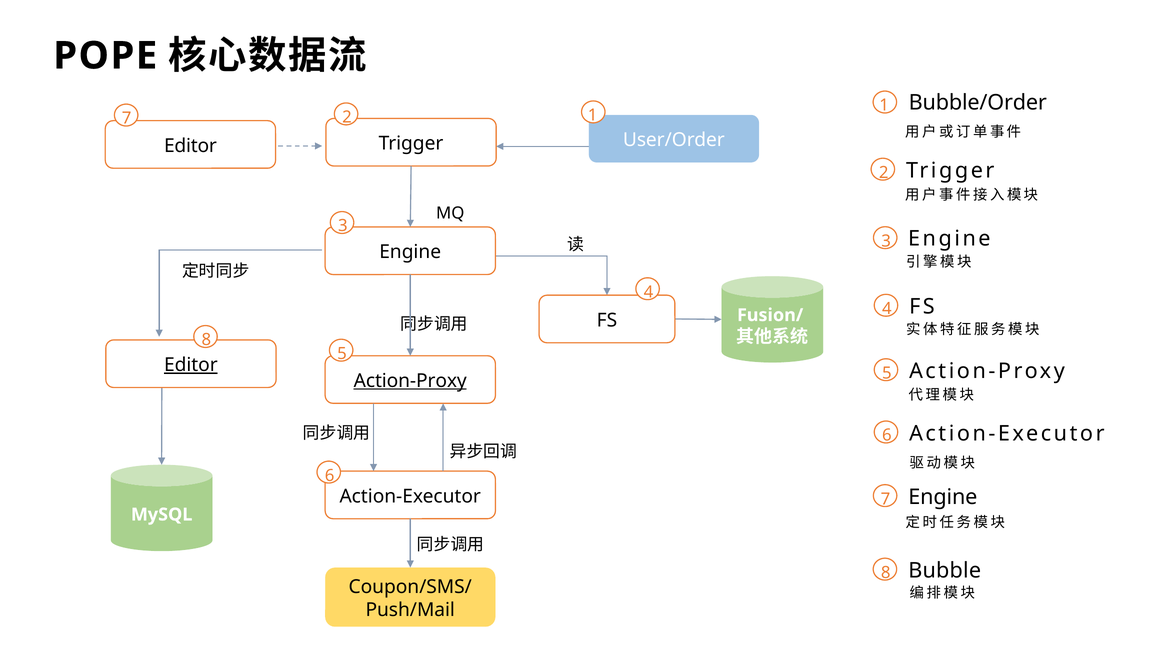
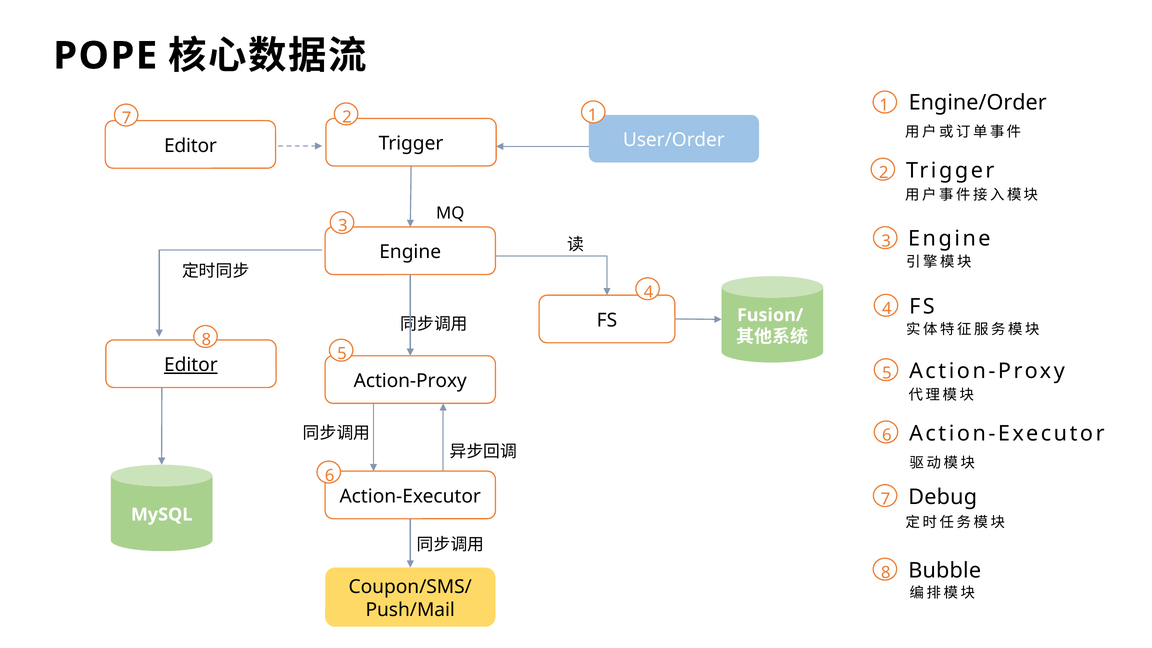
Bubble/Order: Bubble/Order -> Engine/Order
Action-Proxy at (410, 381) underline: present -> none
7 Engine: Engine -> Debug
